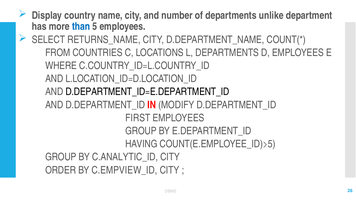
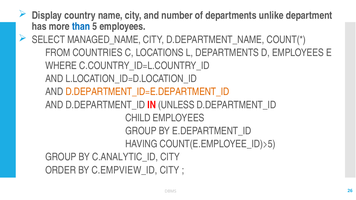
RETURNS_NAME: RETURNS_NAME -> MANAGED_NAME
D.DEPARTMENT_ID=E.DEPARTMENT_ID colour: black -> orange
MODIFY: MODIFY -> UNLESS
FIRST: FIRST -> CHILD
